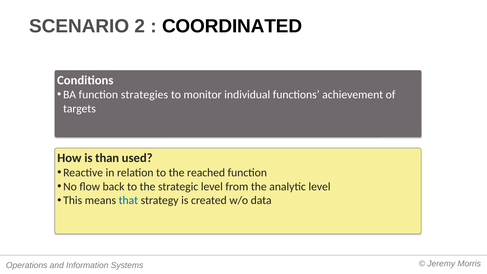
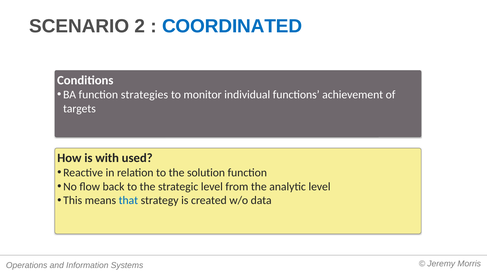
COORDINATED colour: black -> blue
than: than -> with
reached: reached -> solution
